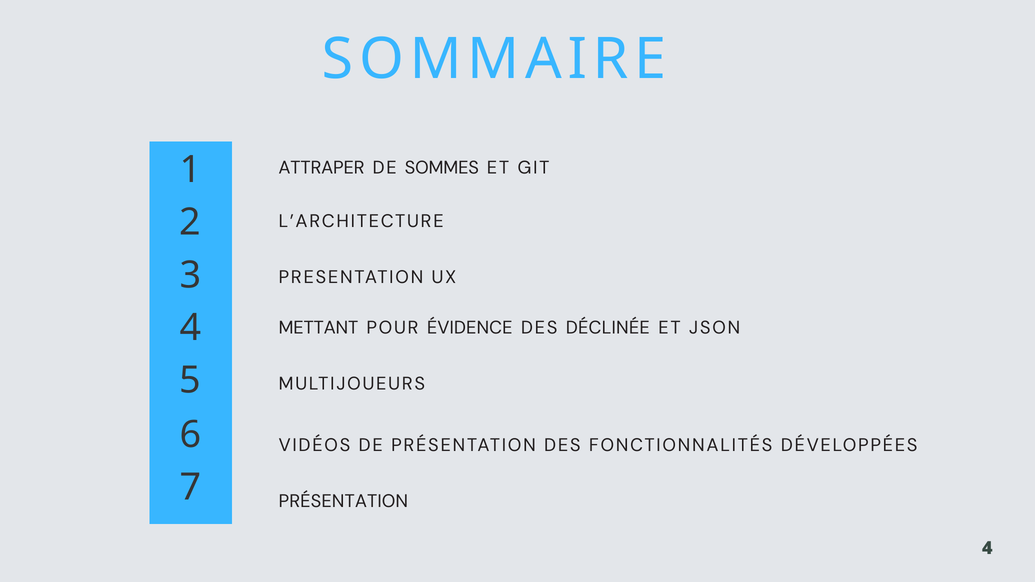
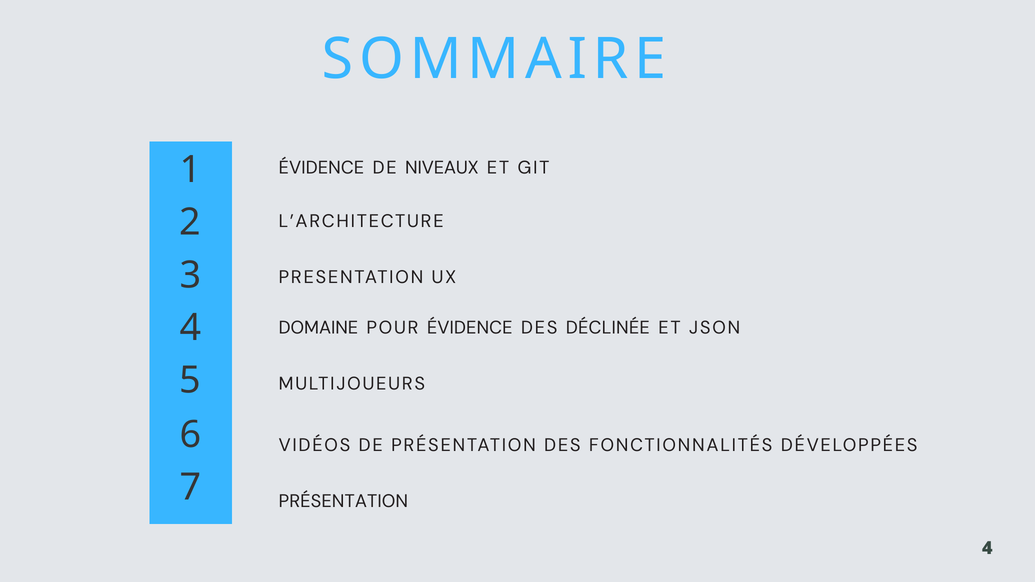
ATTRAPER at (322, 168): ATTRAPER -> ÉVIDENCE
SOMMES: SOMMES -> NIVEAUX
METTANT: METTANT -> DOMAINE
